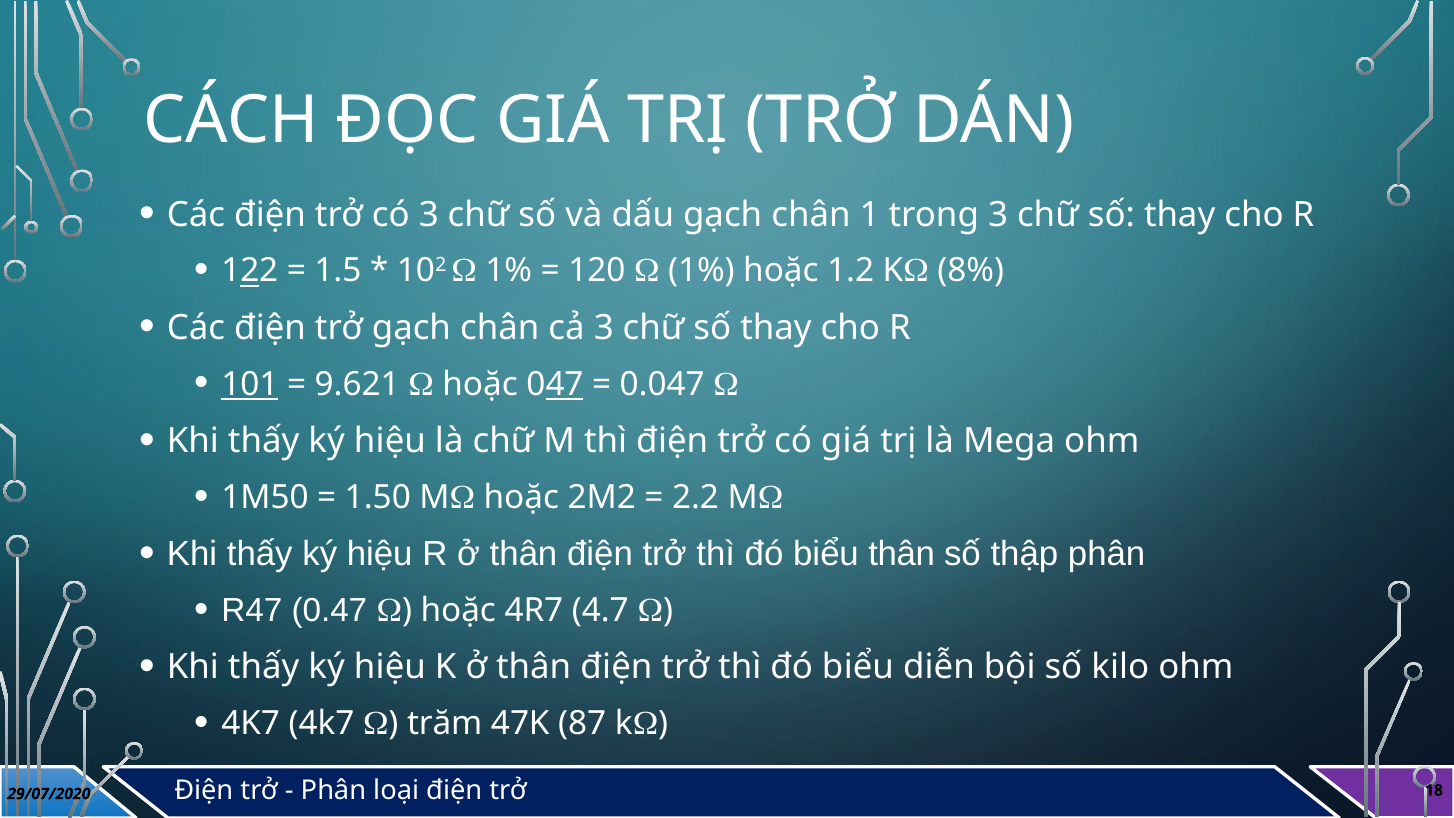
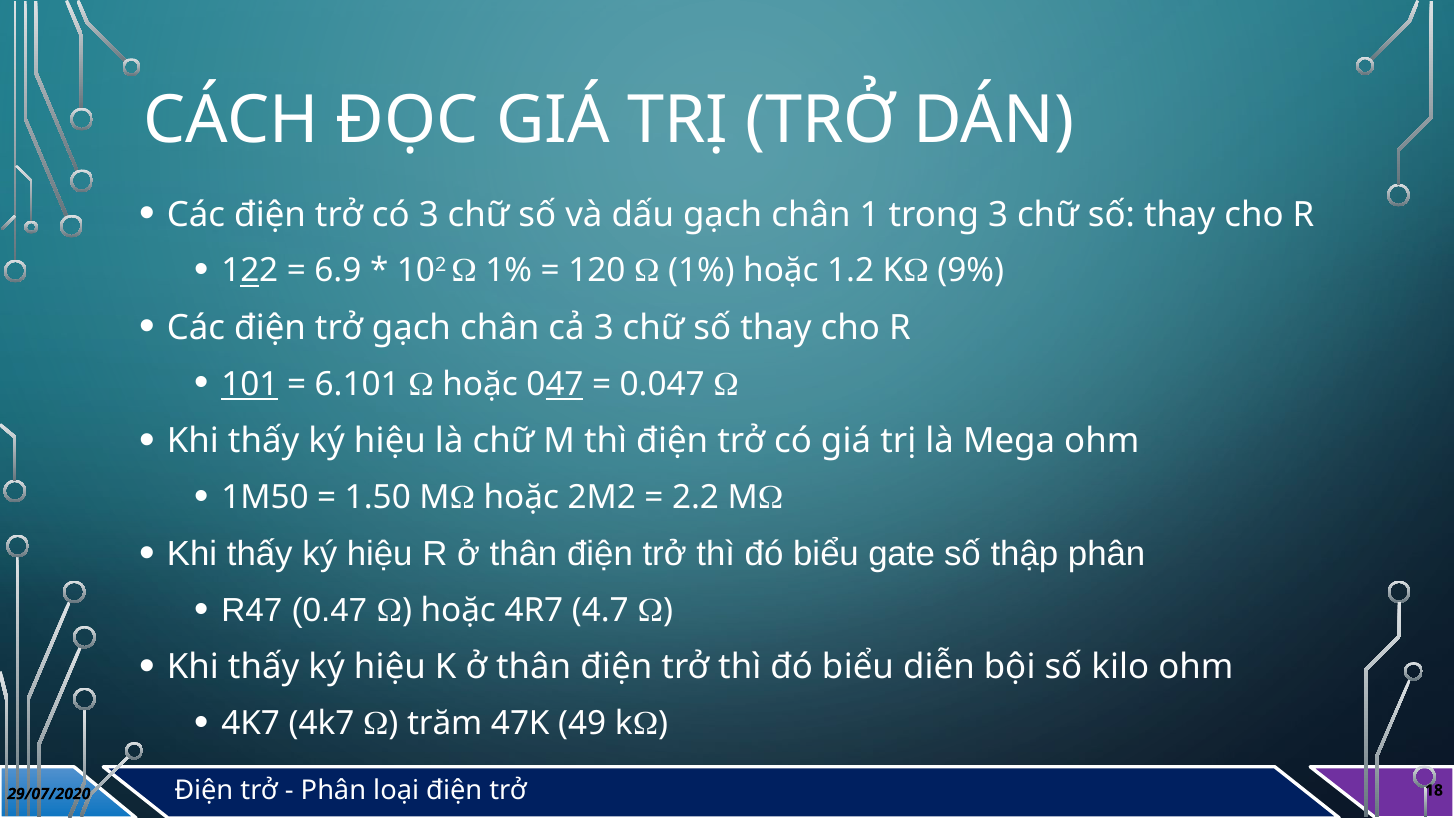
1.5: 1.5 -> 6.9
8%: 8% -> 9%
9.621: 9.621 -> 6.101
biểu thân: thân -> gate
87: 87 -> 49
